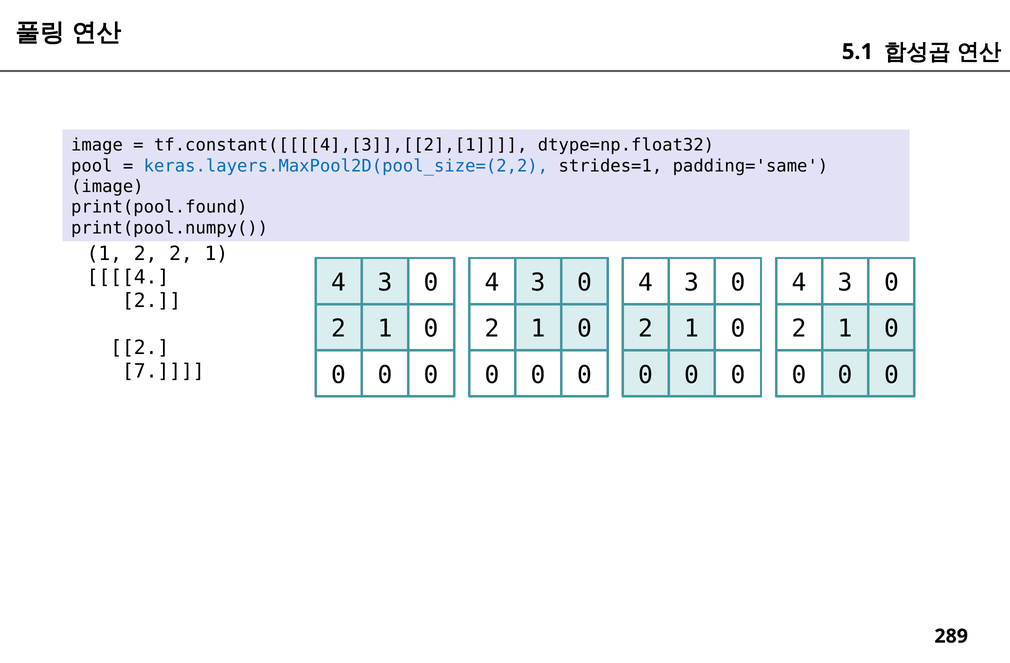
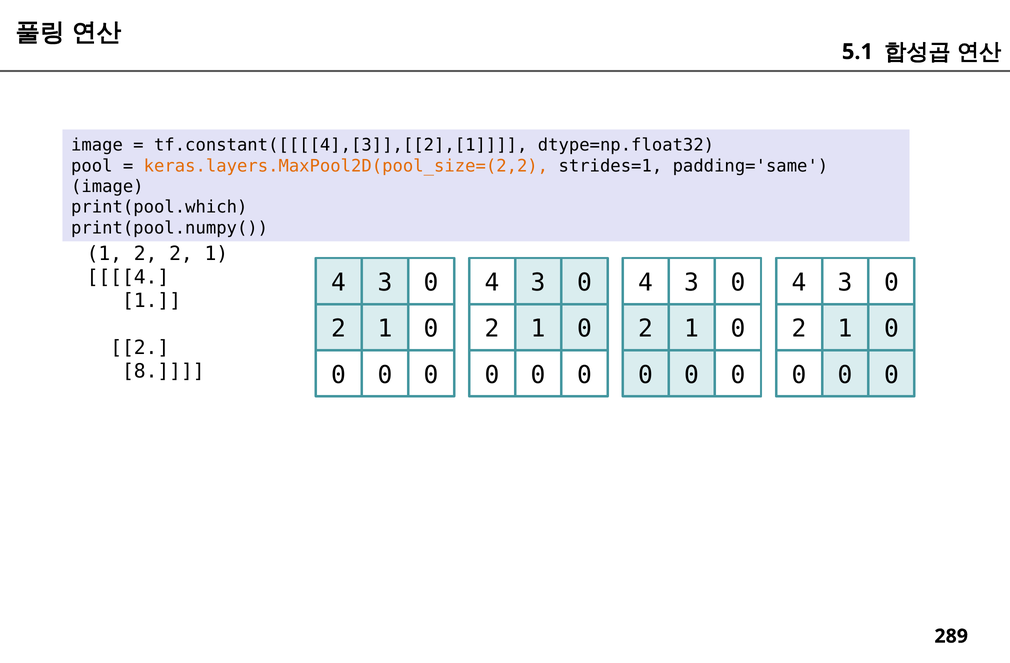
keras.layers.MaxPool2D(pool_size=(2,2 colour: blue -> orange
print(pool.found: print(pool.found -> print(pool.which
2 at (152, 301): 2 -> 1
7: 7 -> 8
